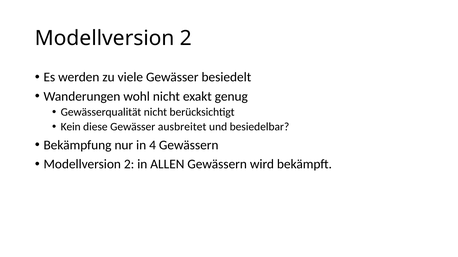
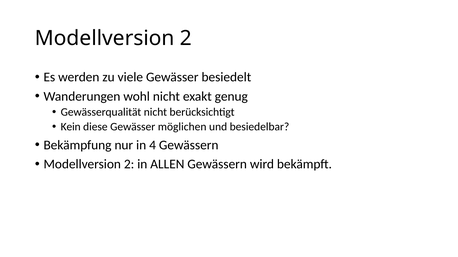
ausbreitet: ausbreitet -> möglichen
